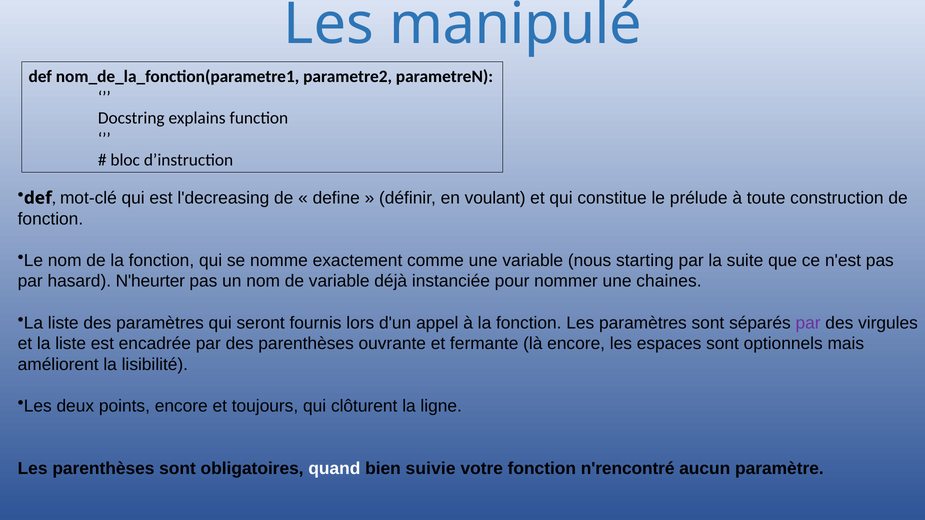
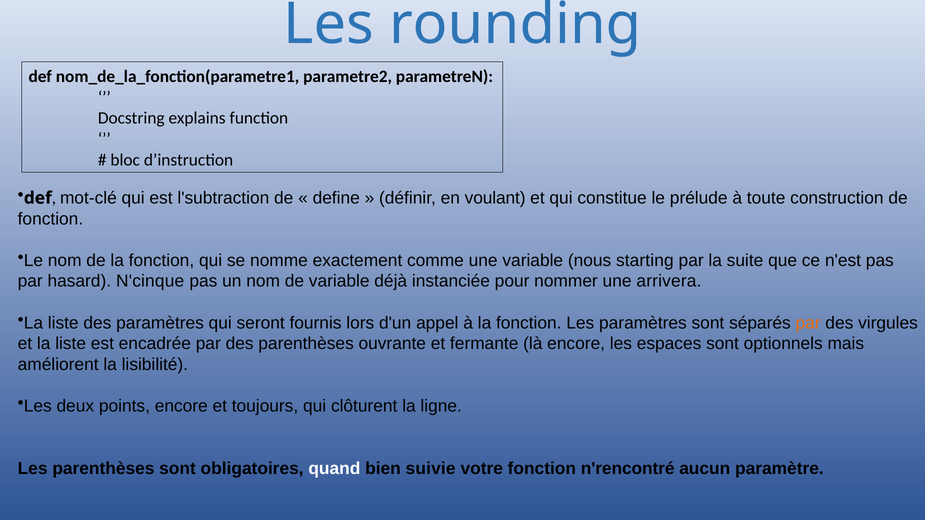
manipulé: manipulé -> rounding
l'decreasing: l'decreasing -> l'subtraction
N'heurter: N'heurter -> N'cinque
chaines: chaines -> arrivera
par at (808, 323) colour: purple -> orange
